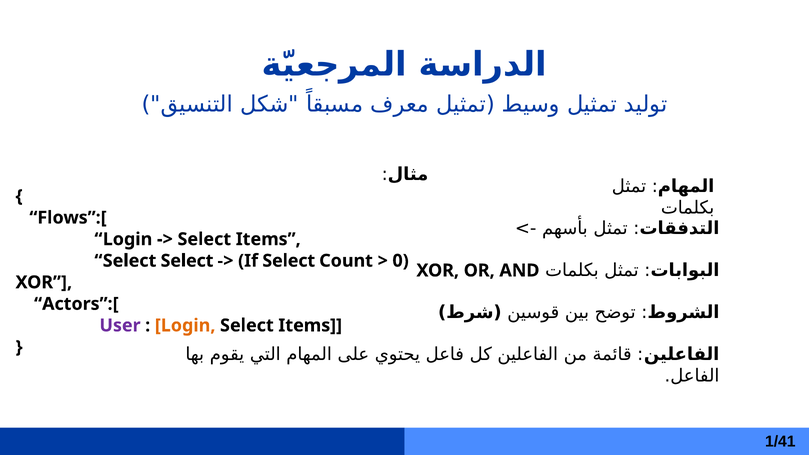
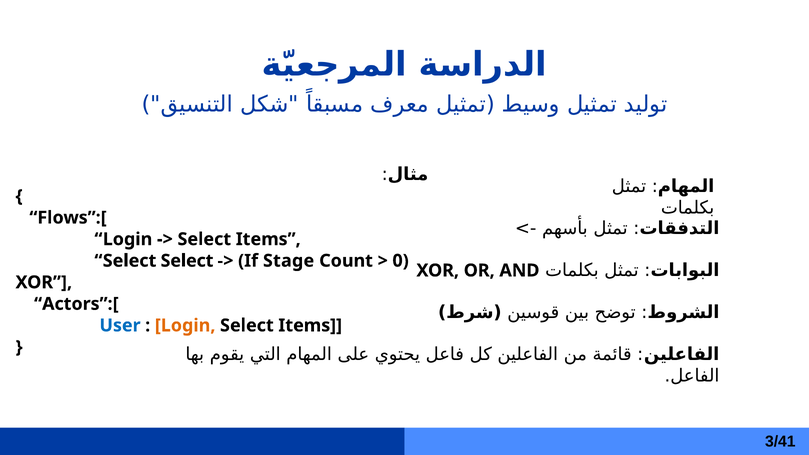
If Select: Select -> Stage
User colour: purple -> blue
1/41: 1/41 -> 3/41
